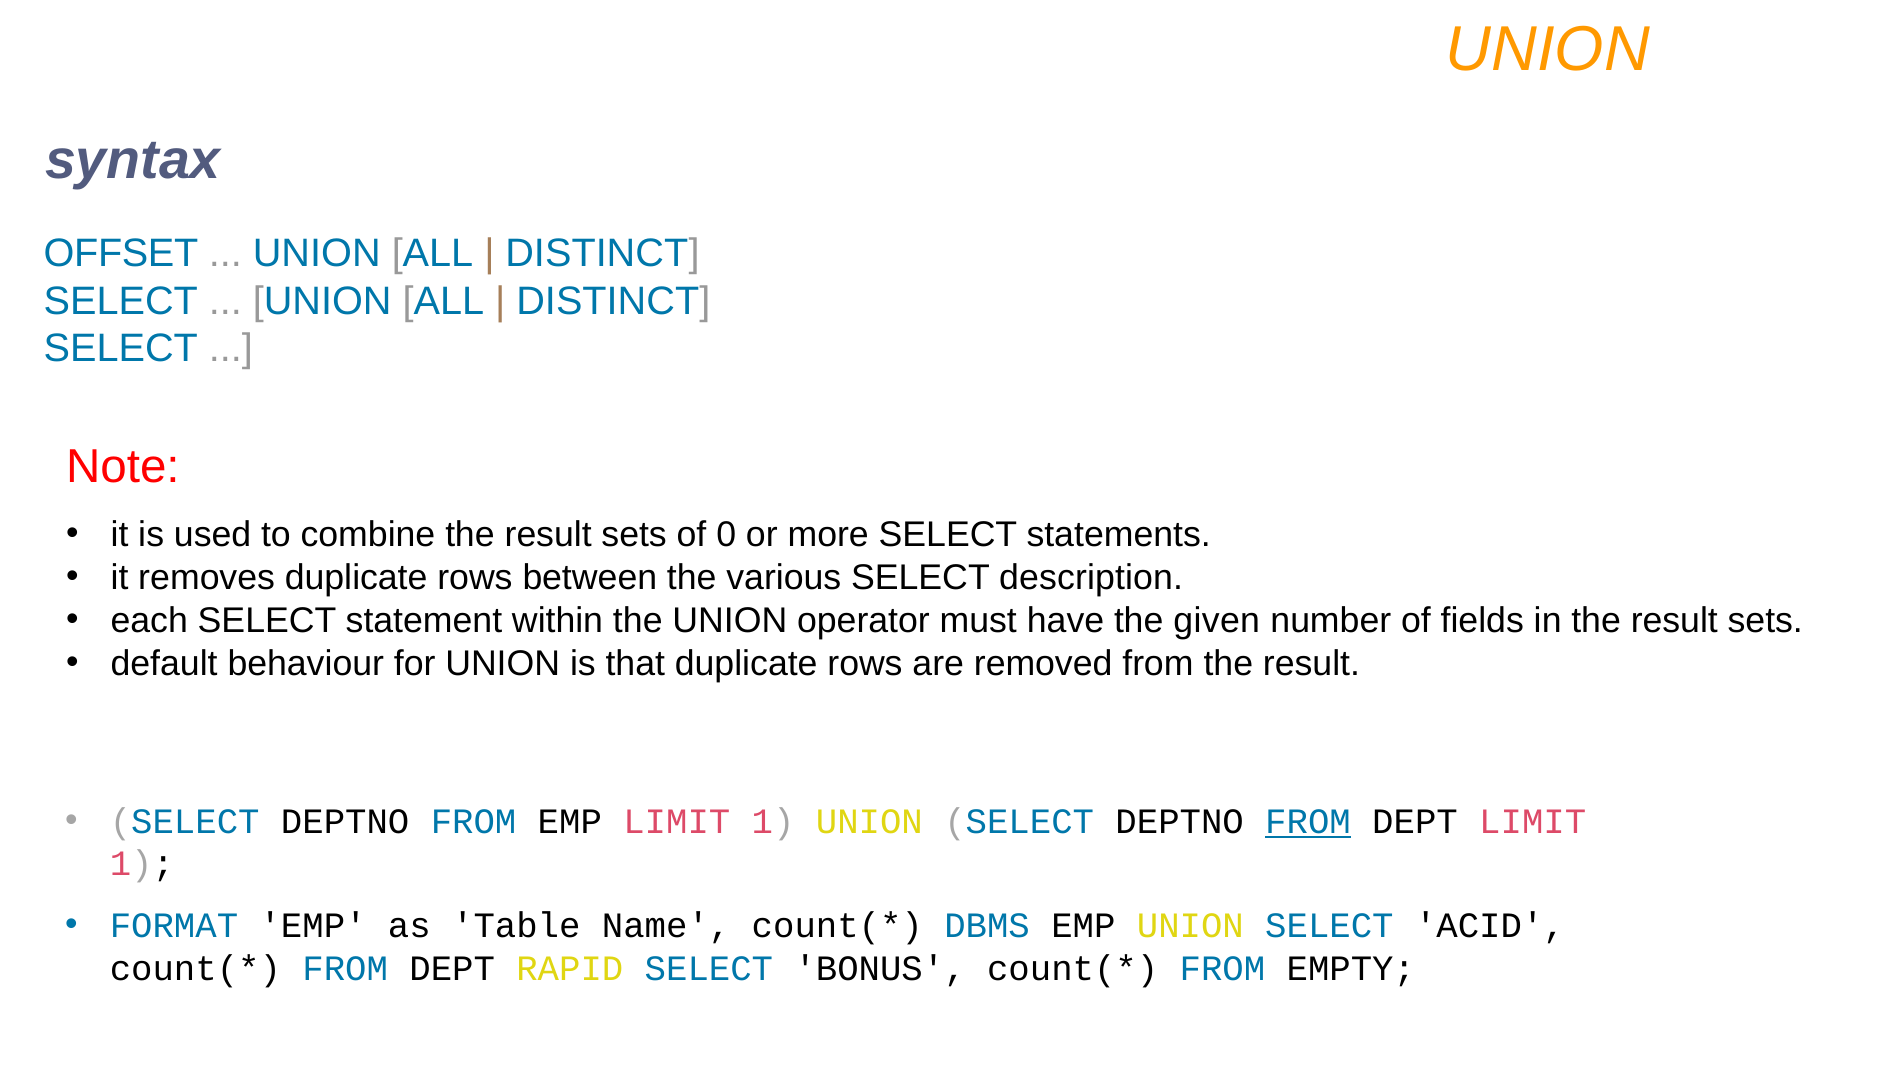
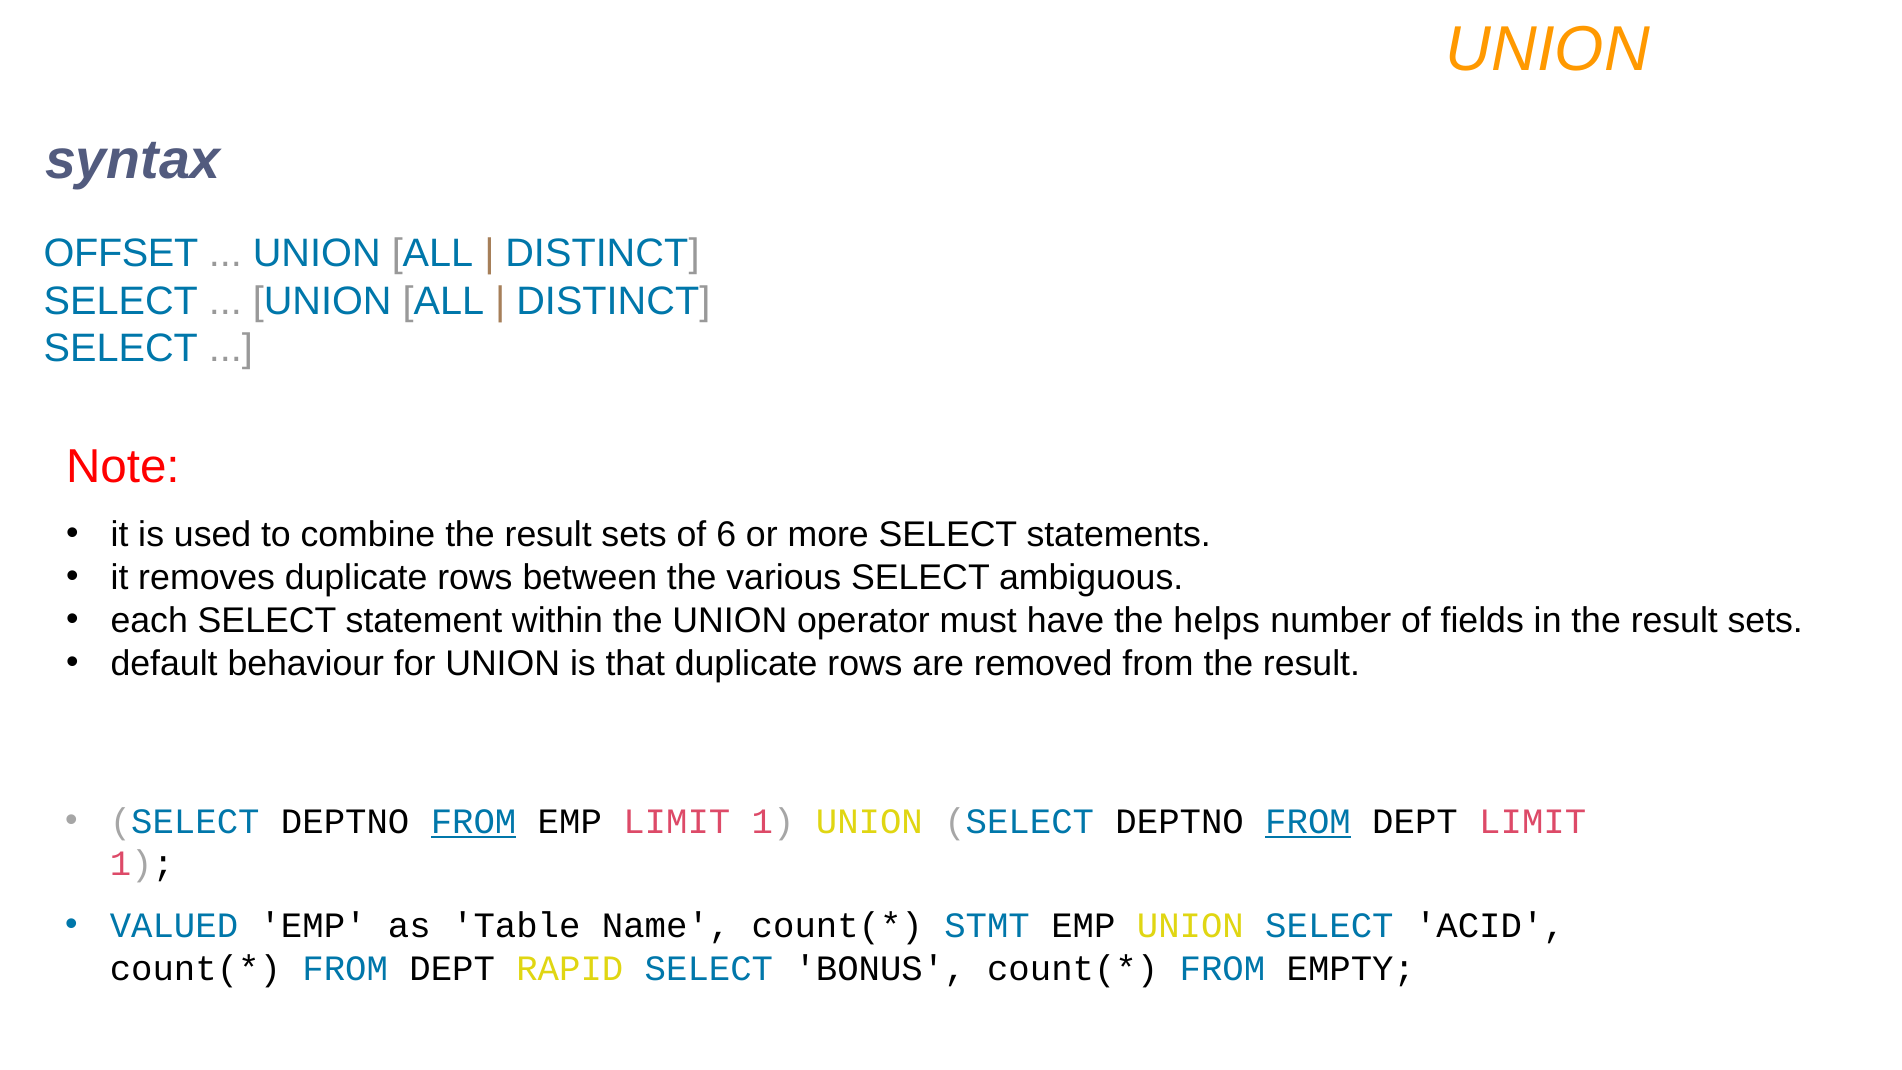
0: 0 -> 6
description: description -> ambiguous
given: given -> helps
FROM at (474, 821) underline: none -> present
FORMAT: FORMAT -> VALUED
DBMS: DBMS -> STMT
